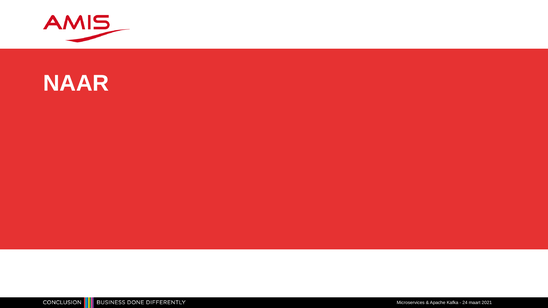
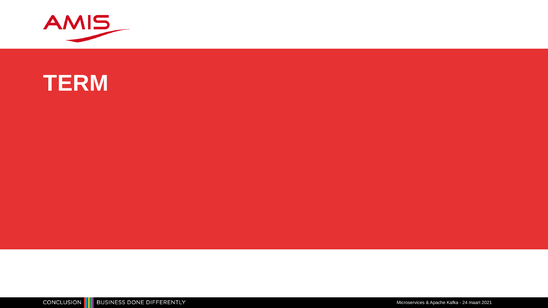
NAAR: NAAR -> TERM
